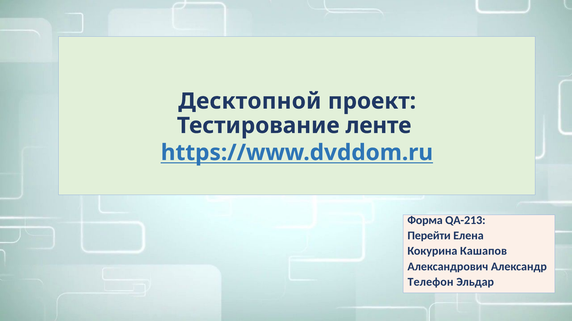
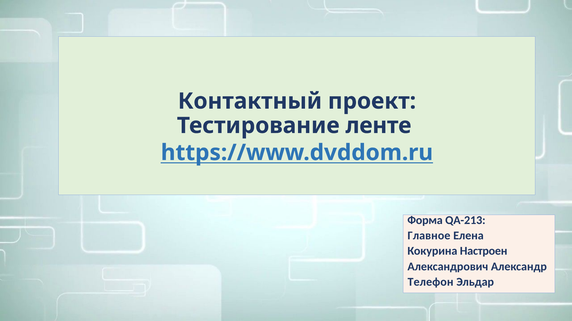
Десктопной: Десктопной -> Контактный
Перейти: Перейти -> Главное
Кашапов: Кашапов -> Настроен
